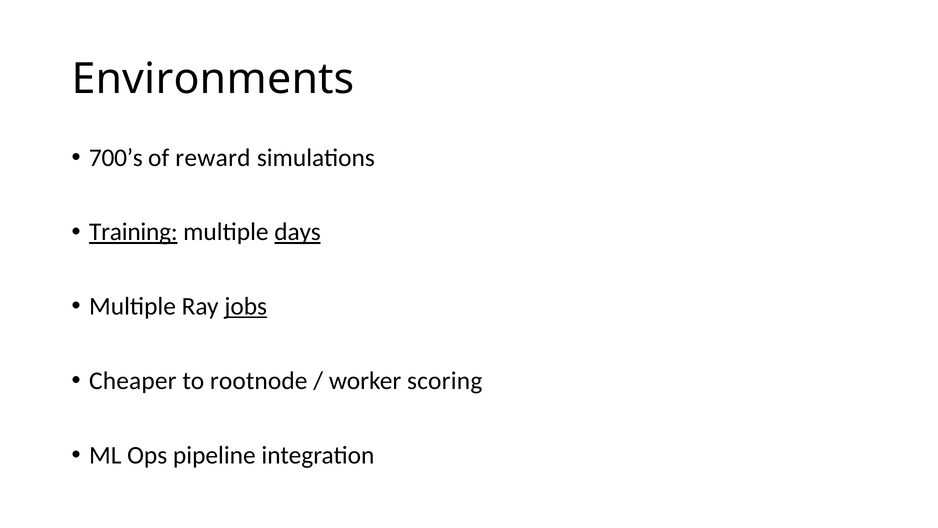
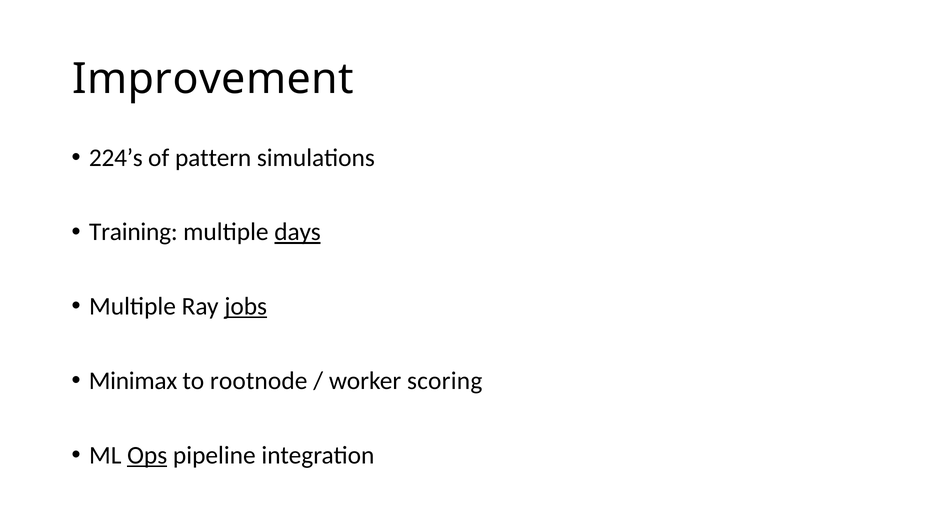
Environments: Environments -> Improvement
700’s: 700’s -> 224’s
reward: reward -> pattern
Training underline: present -> none
Cheaper: Cheaper -> Minimax
Ops underline: none -> present
